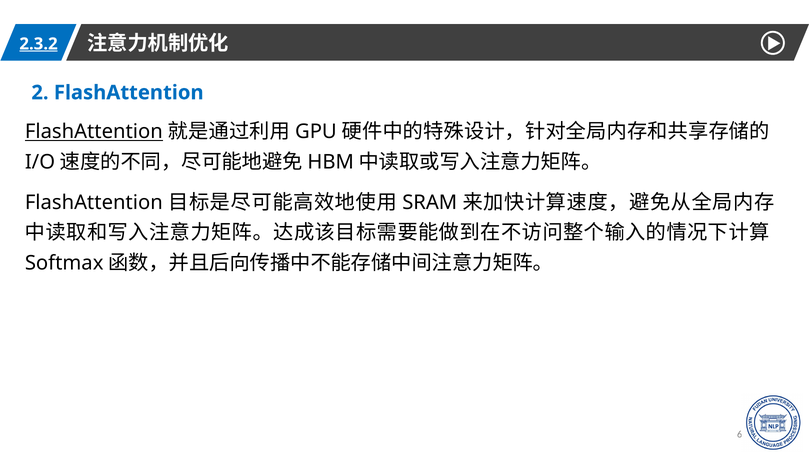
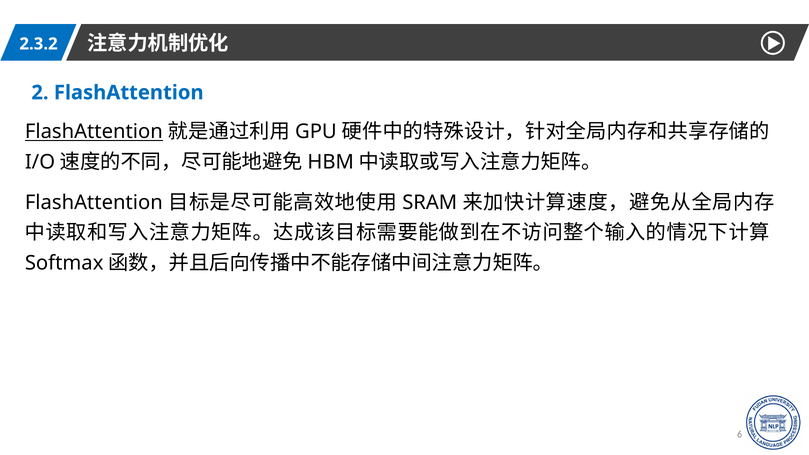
2.3.2 underline: present -> none
